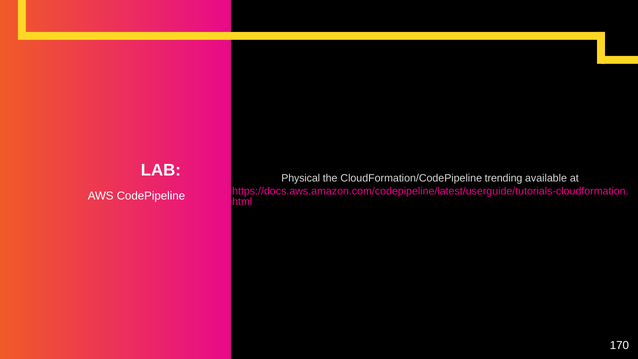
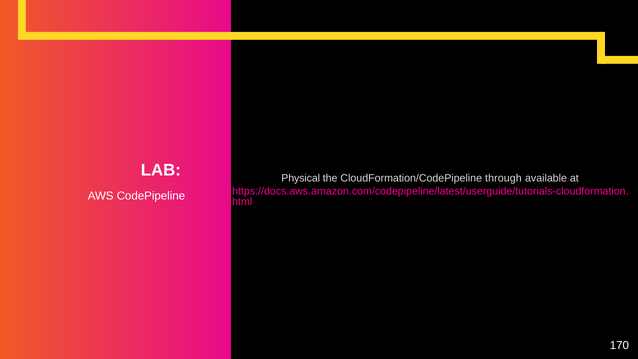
trending: trending -> through
